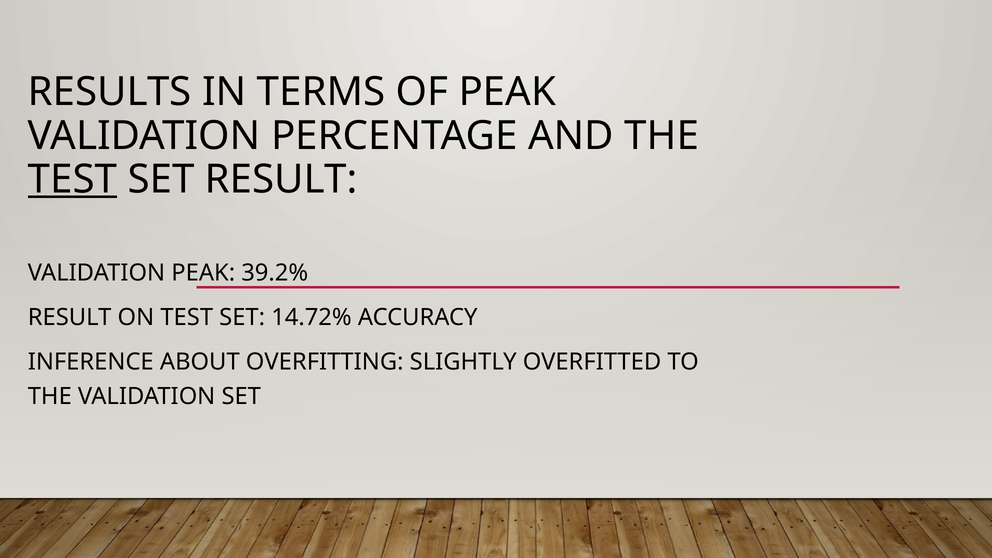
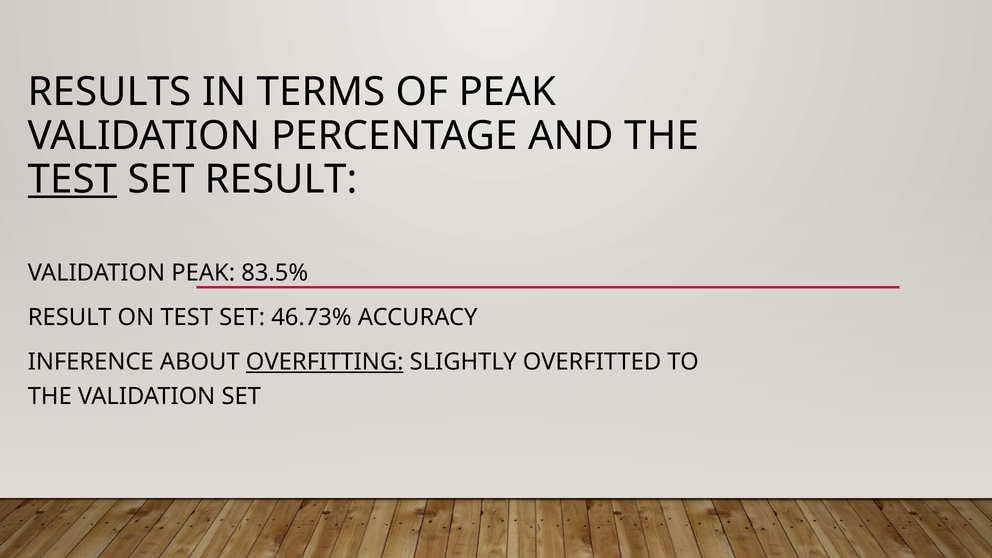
39.2%: 39.2% -> 83.5%
14.72%: 14.72% -> 46.73%
OVERFITTING underline: none -> present
